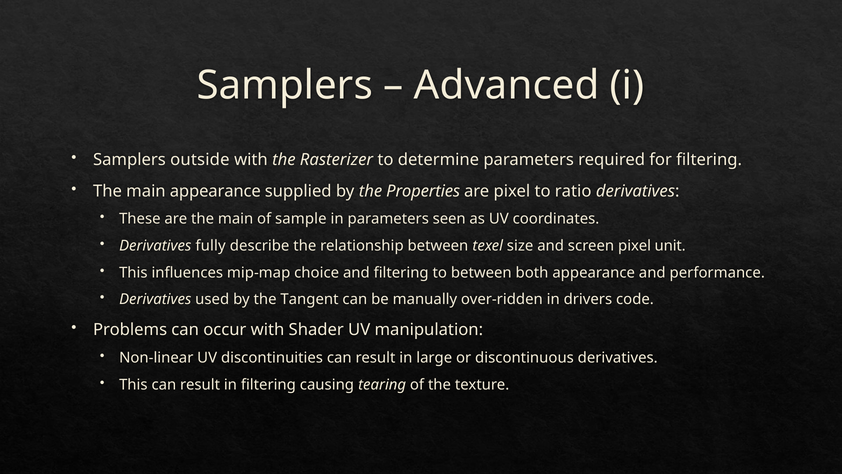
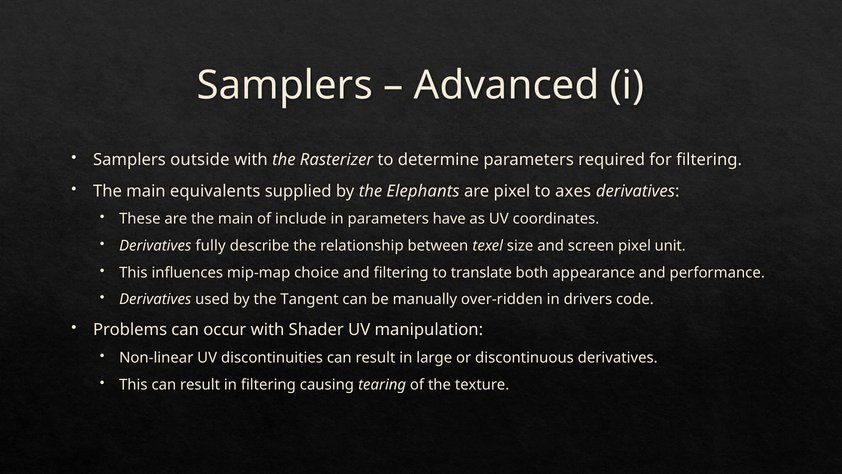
main appearance: appearance -> equivalents
Properties: Properties -> Elephants
ratio: ratio -> axes
sample: sample -> include
seen: seen -> have
to between: between -> translate
